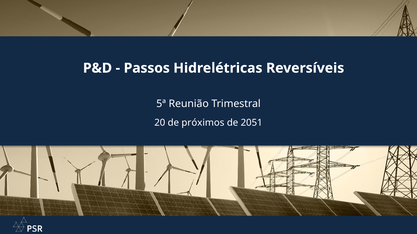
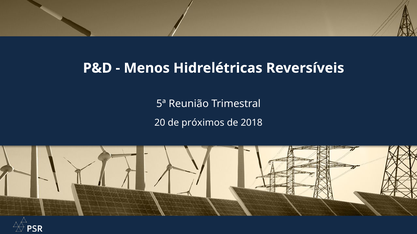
Passos: Passos -> Menos
2051: 2051 -> 2018
